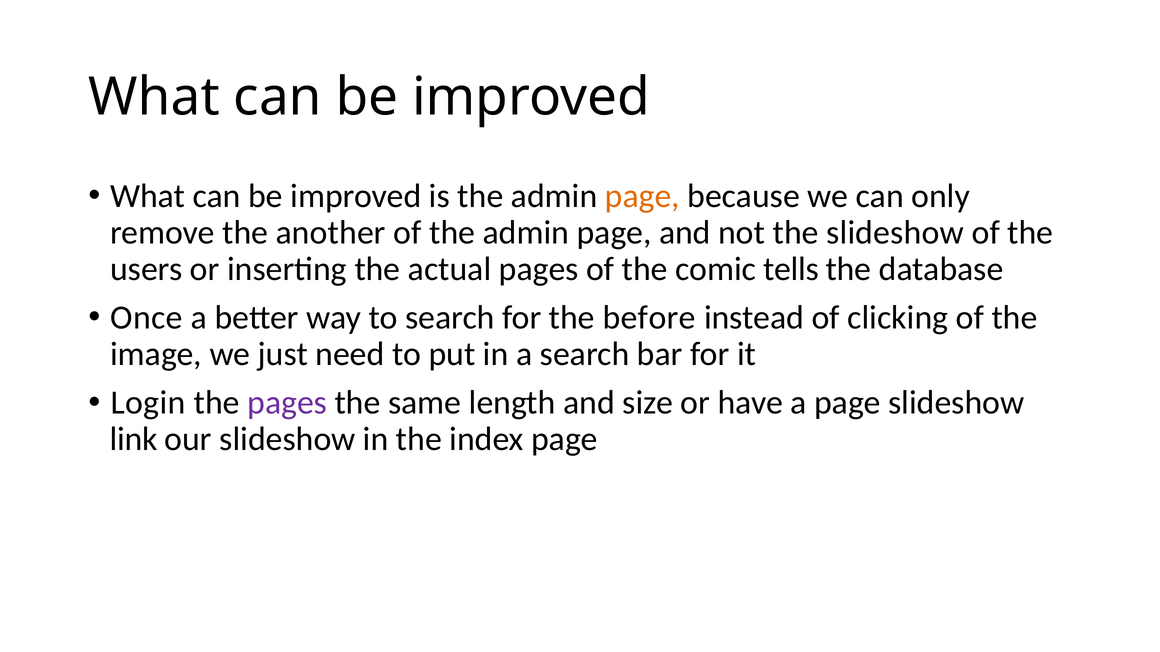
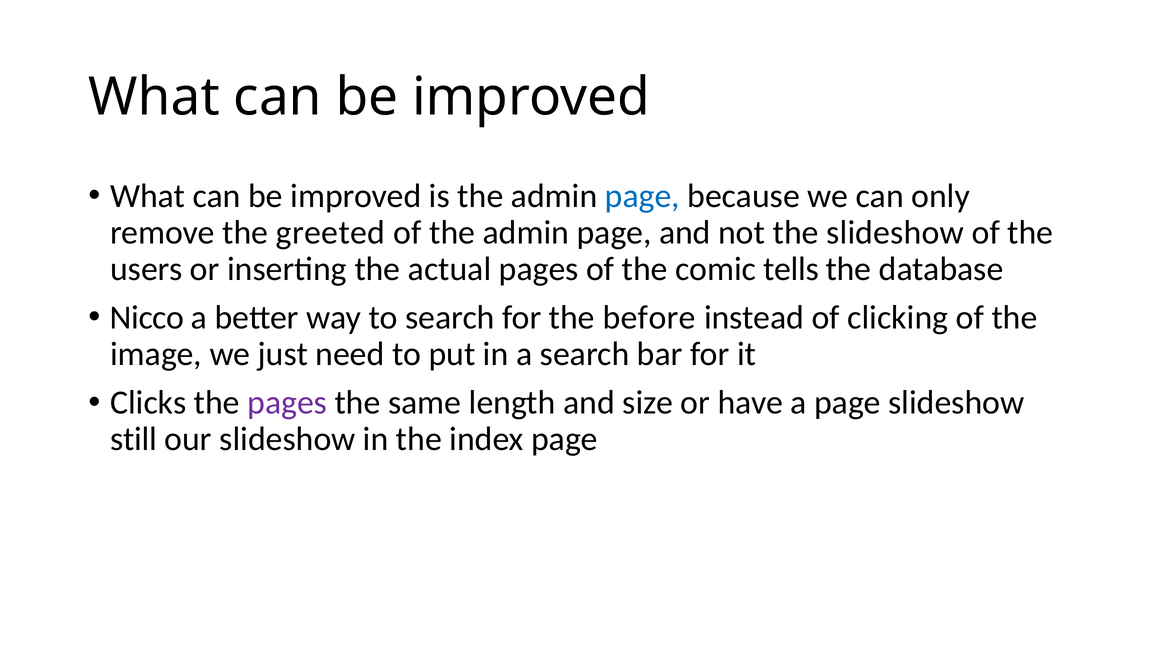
page at (642, 196) colour: orange -> blue
another: another -> greeted
Once: Once -> Nicco
Login: Login -> Clicks
link: link -> still
